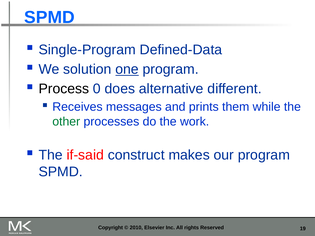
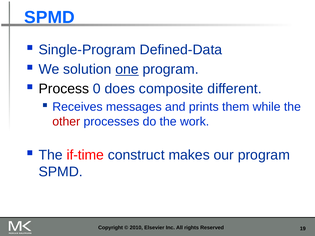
alternative: alternative -> composite
other colour: green -> red
if-said: if-said -> if-time
